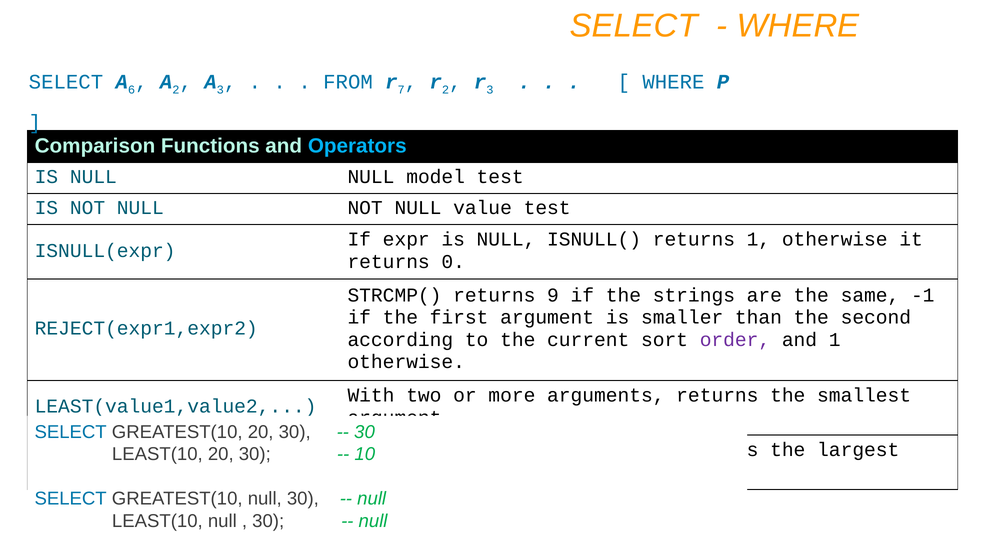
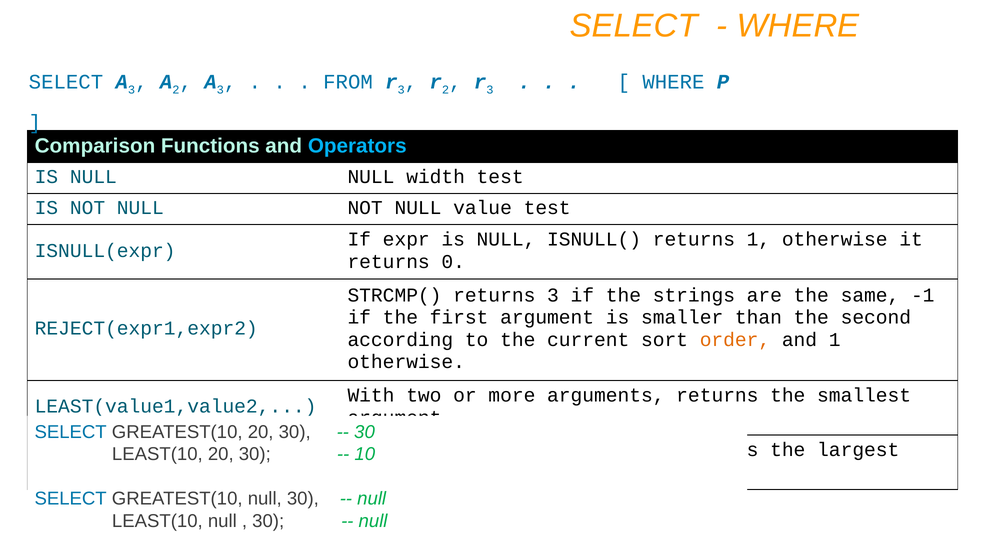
6 at (132, 90): 6 -> 3
7 at (401, 90): 7 -> 3
model: model -> width
returns 9: 9 -> 3
order colour: purple -> orange
